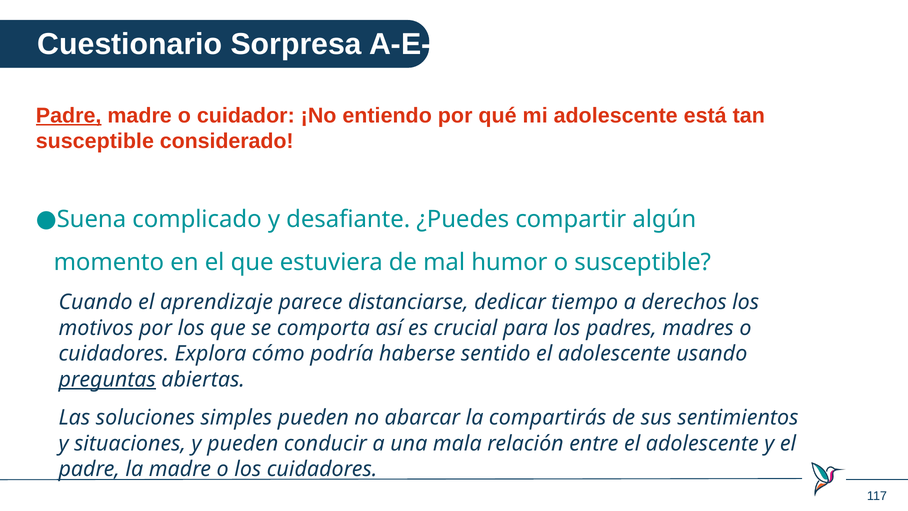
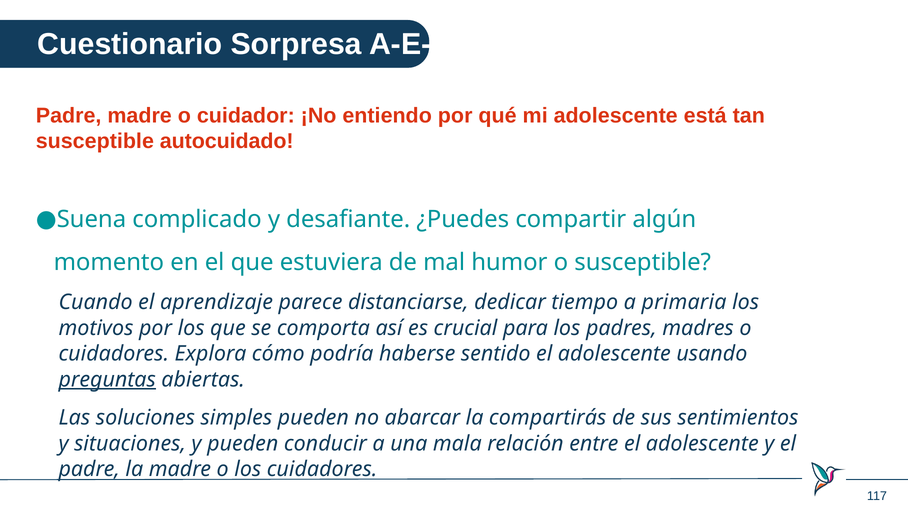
Padre at (69, 115) underline: present -> none
considerado: considerado -> autocuidado
derechos: derechos -> primaria
